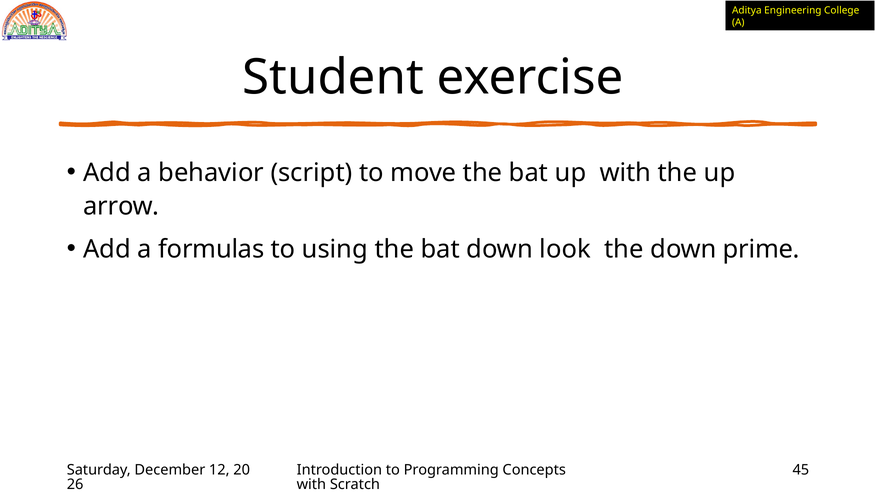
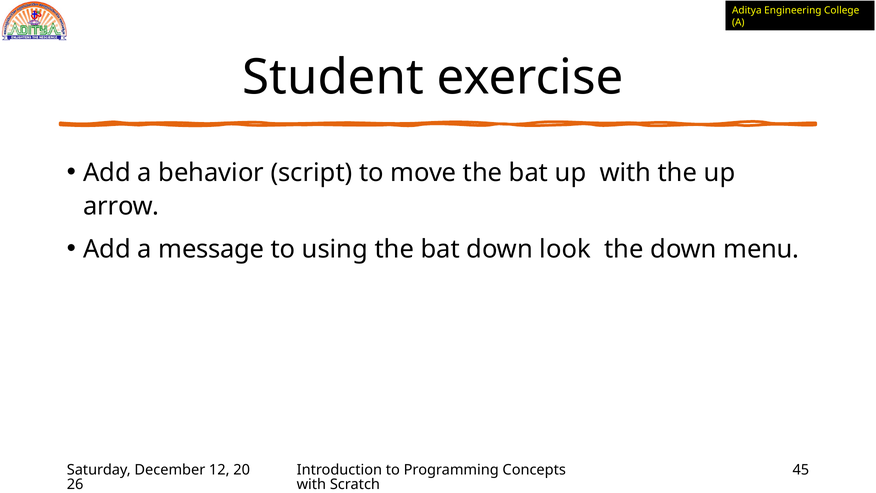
formulas: formulas -> message
prime: prime -> menu
